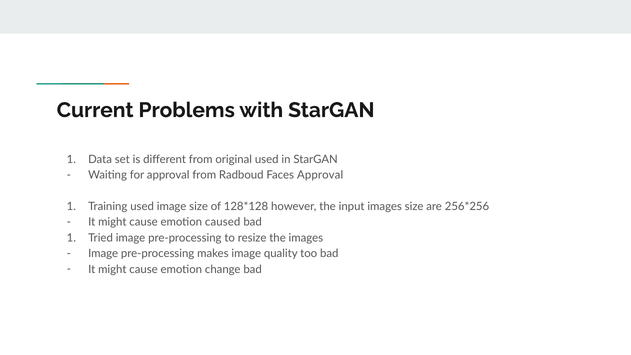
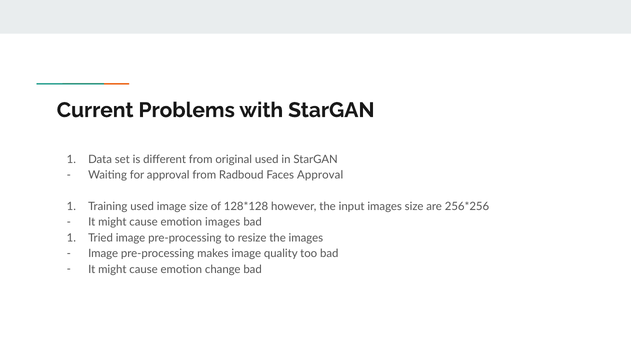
emotion caused: caused -> images
